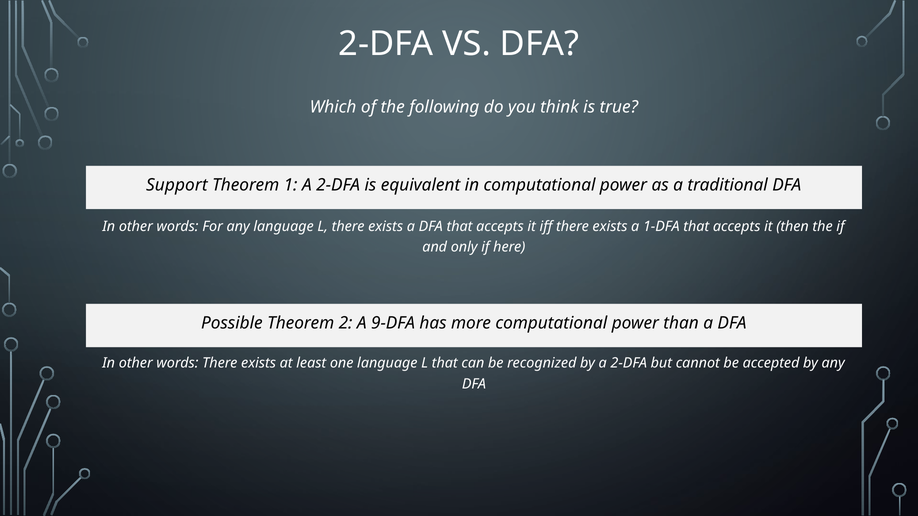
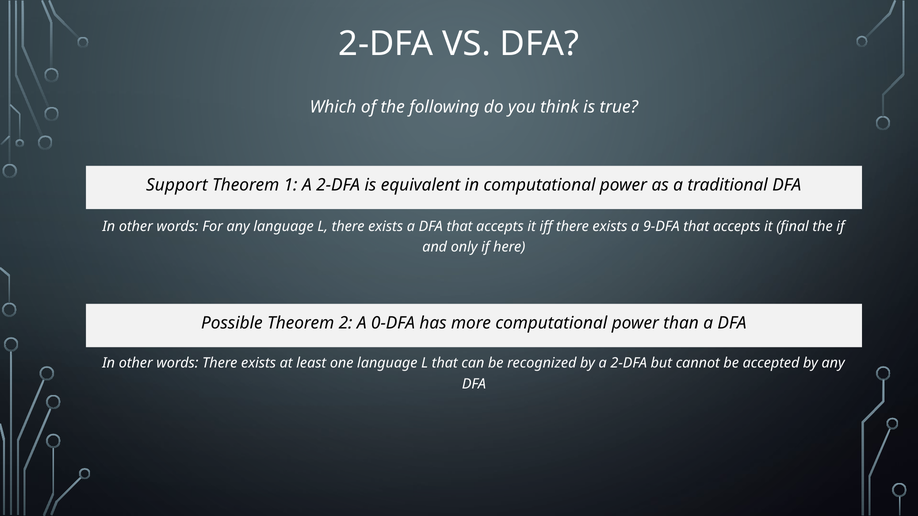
1-DFA: 1-DFA -> 9-DFA
then: then -> final
9-DFA: 9-DFA -> 0-DFA
